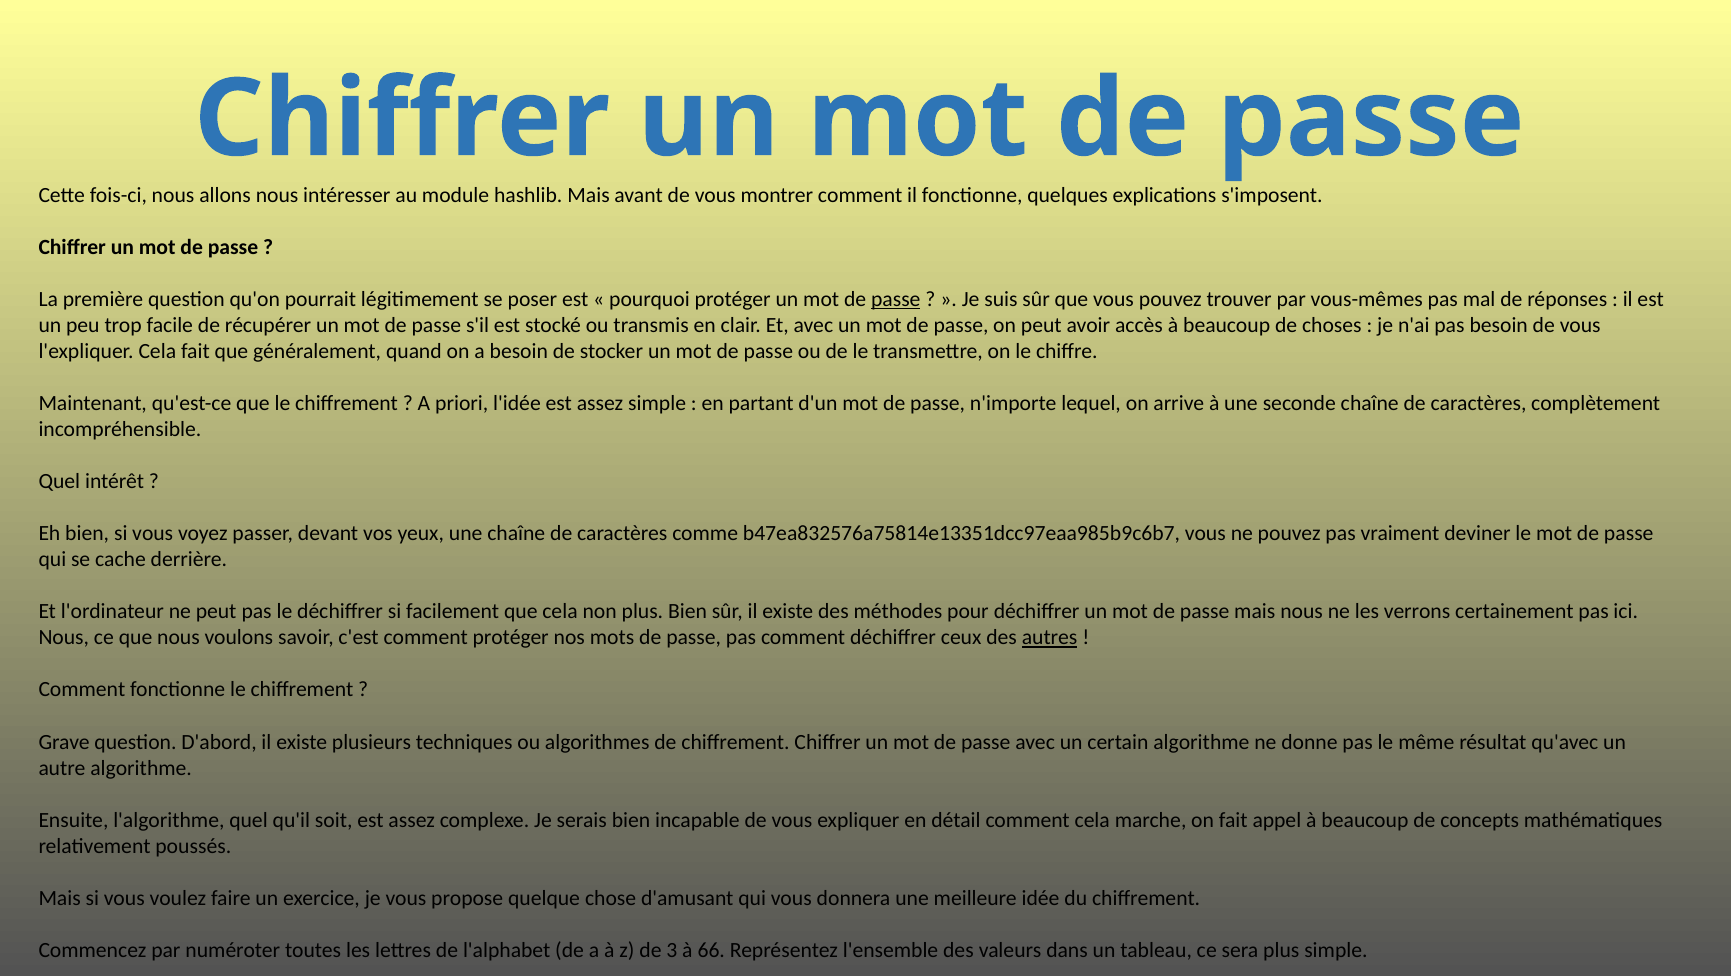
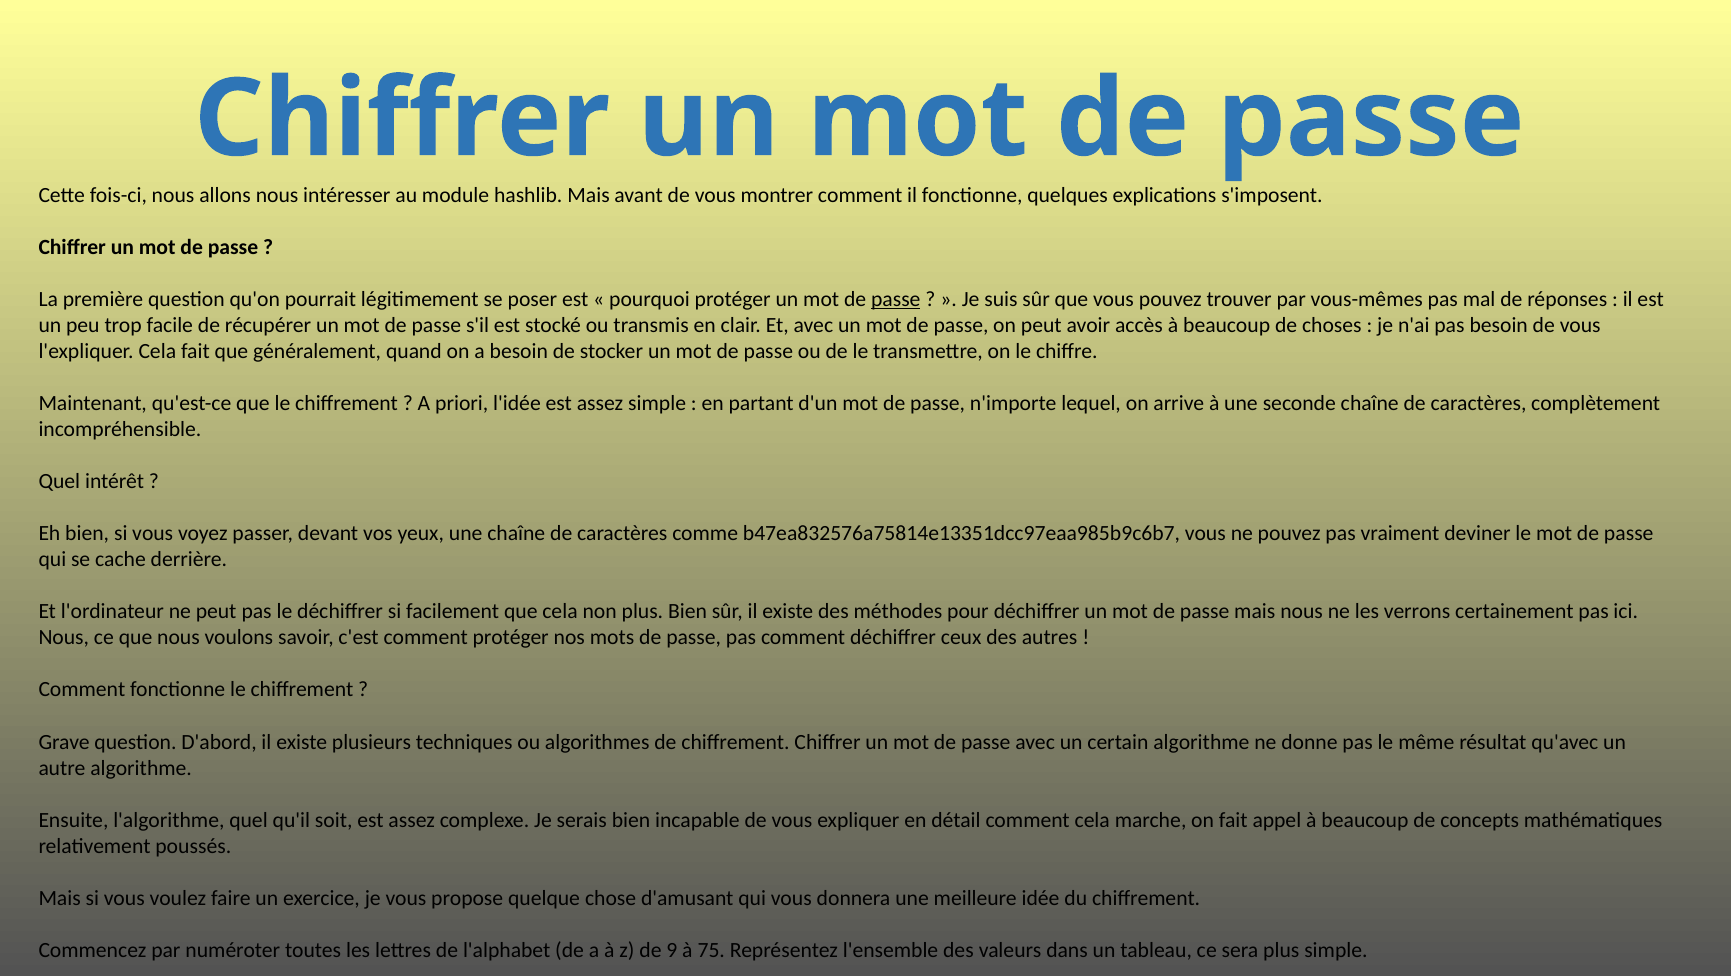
autres underline: present -> none
3: 3 -> 9
66: 66 -> 75
